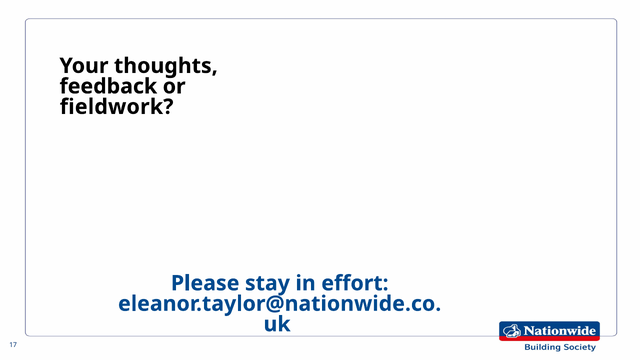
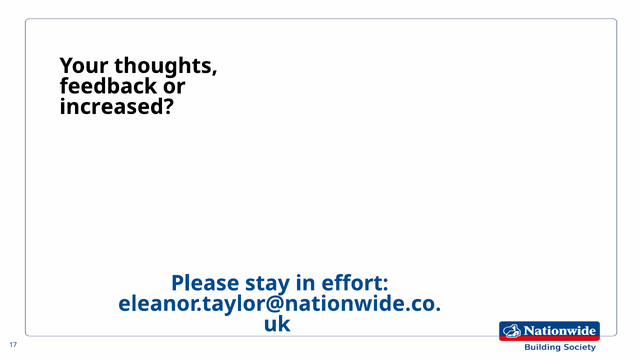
fieldwork: fieldwork -> increased
